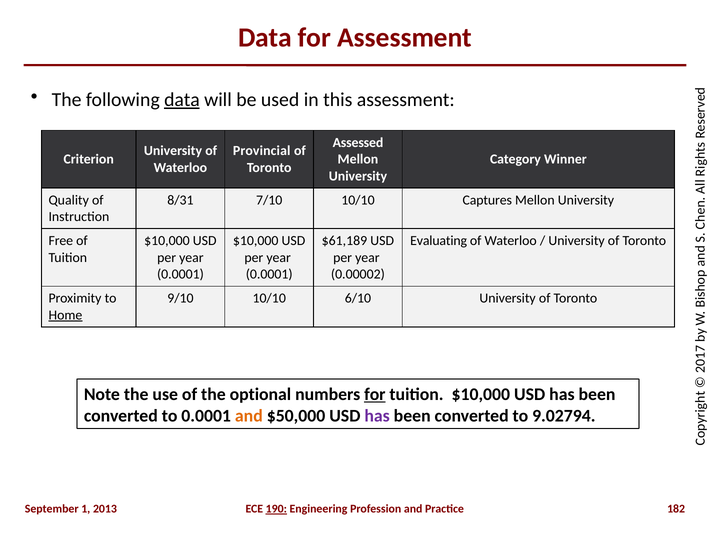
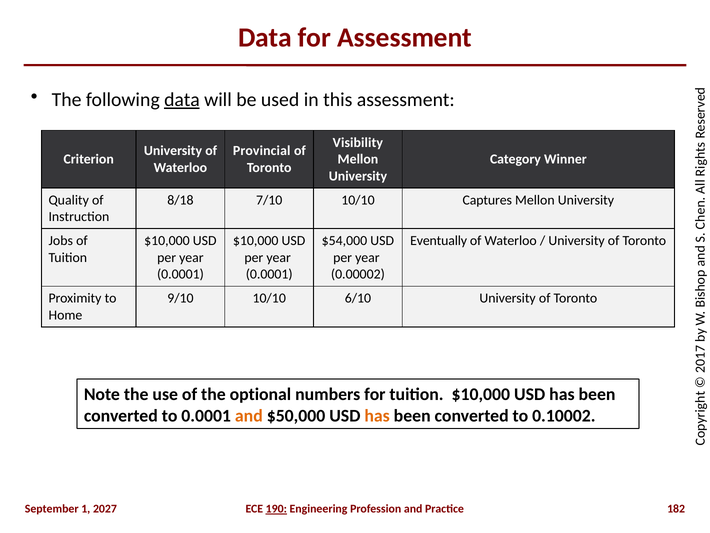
Assessed: Assessed -> Visibility
8/31: 8/31 -> 8/18
Free: Free -> Jobs
$61,189: $61,189 -> $54,000
Evaluating: Evaluating -> Eventually
Home underline: present -> none
for at (375, 394) underline: present -> none
has at (377, 415) colour: purple -> orange
9.02794: 9.02794 -> 0.10002
2013: 2013 -> 2027
